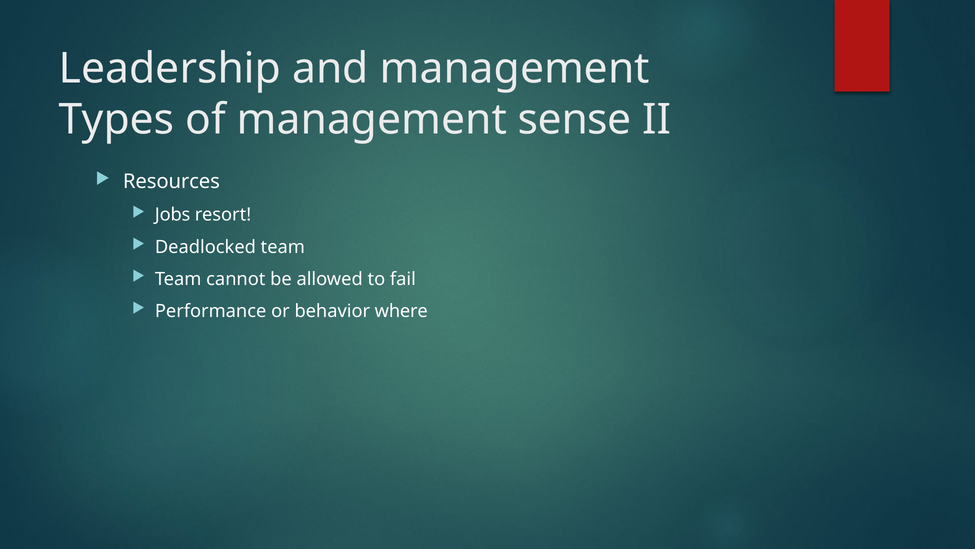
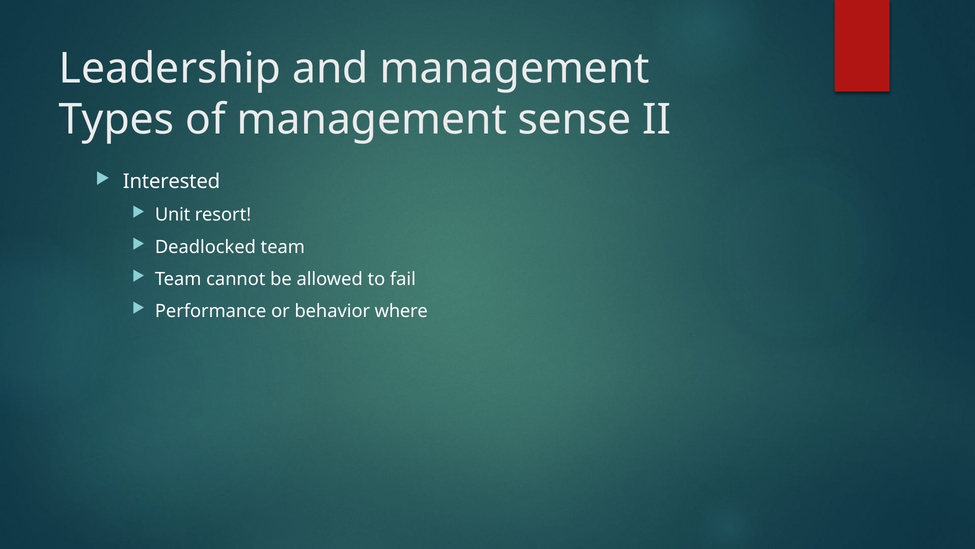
Resources: Resources -> Interested
Jobs: Jobs -> Unit
